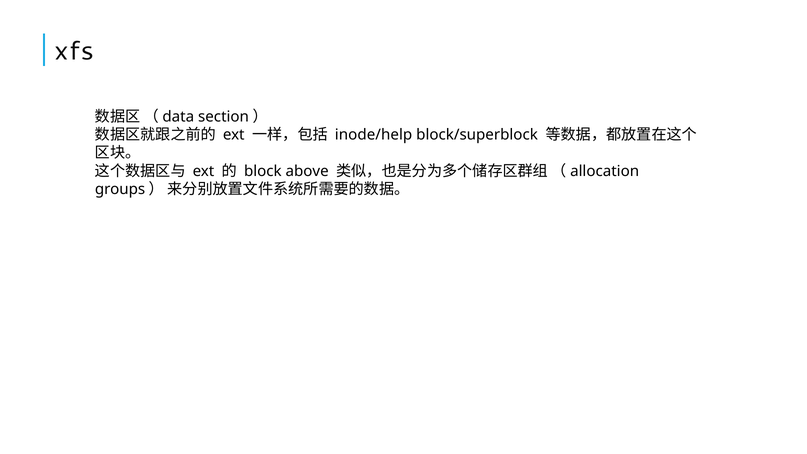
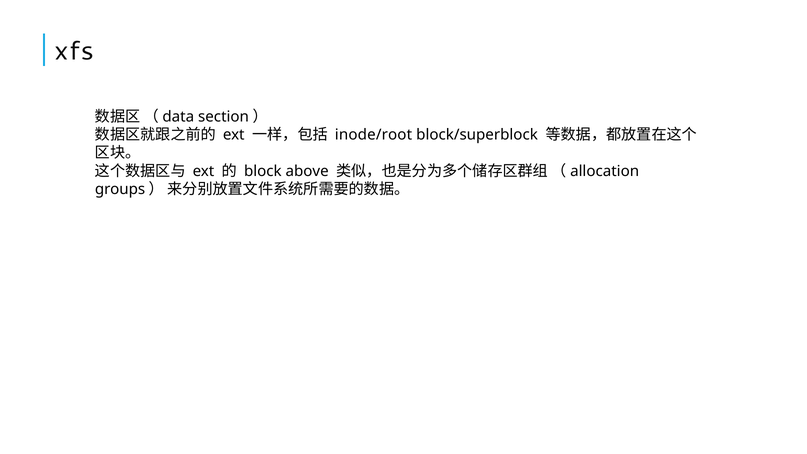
inode/help: inode/help -> inode/root
